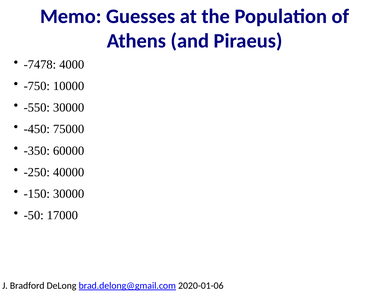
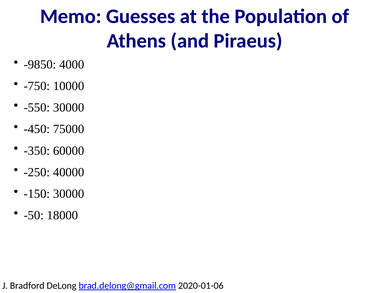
-7478: -7478 -> -9850
17000: 17000 -> 18000
